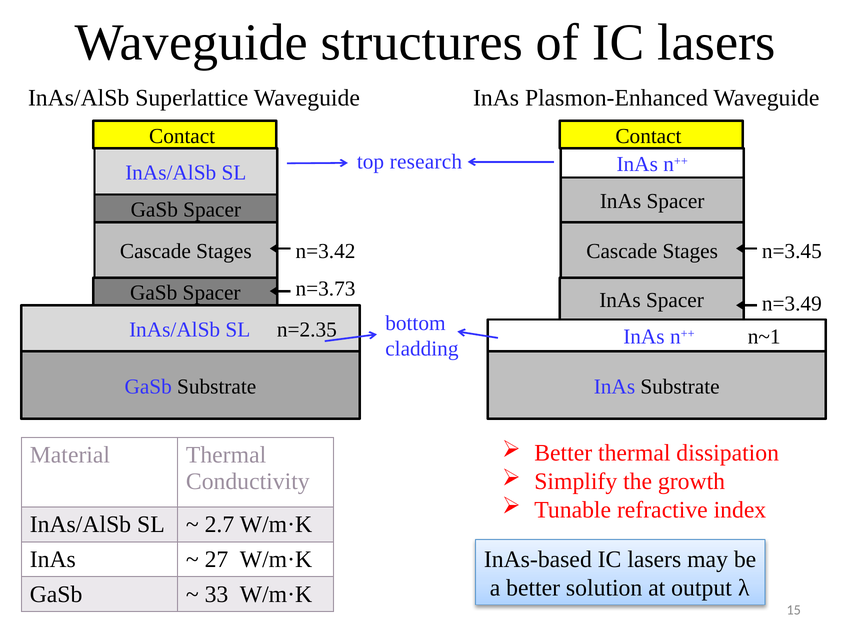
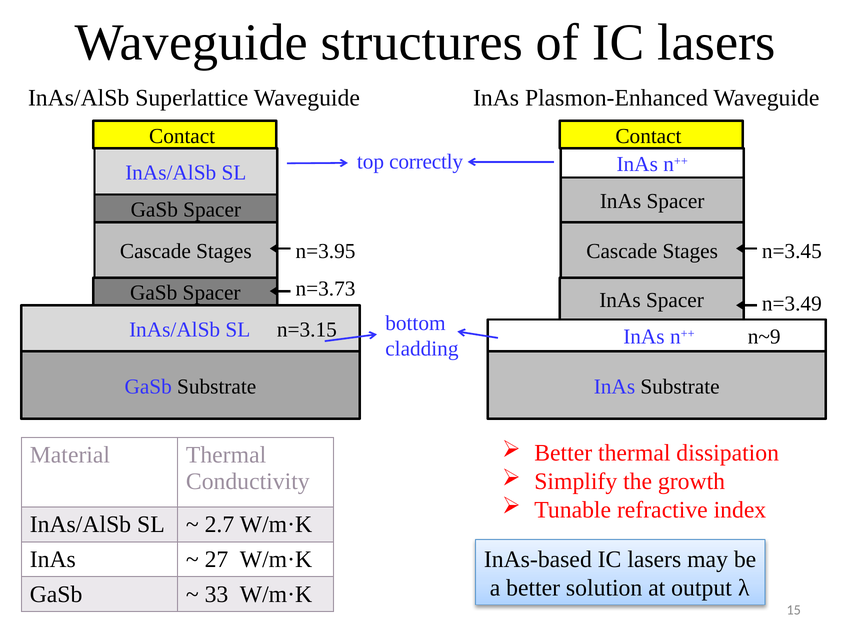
research: research -> correctly
n=3.42: n=3.42 -> n=3.95
n=2.35: n=2.35 -> n=3.15
n~1: n~1 -> n~9
